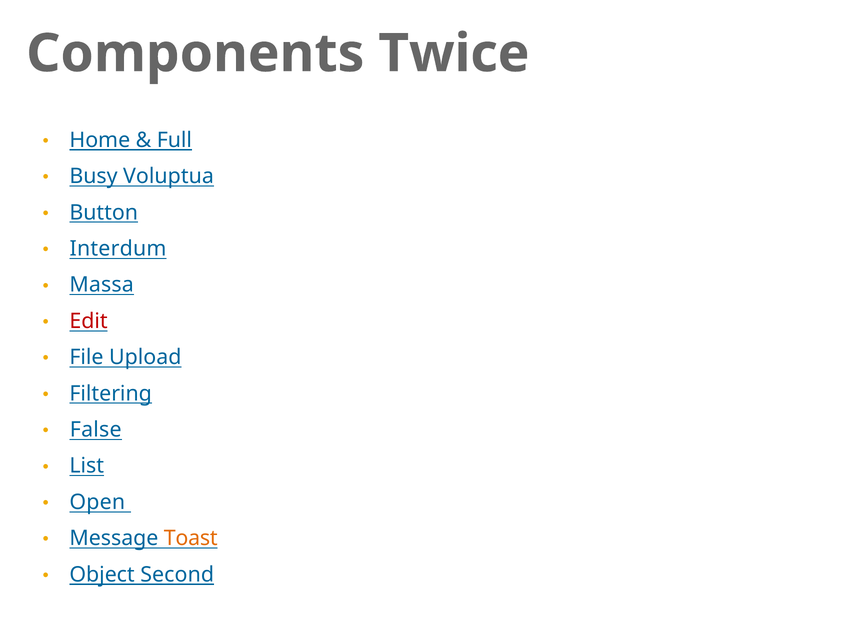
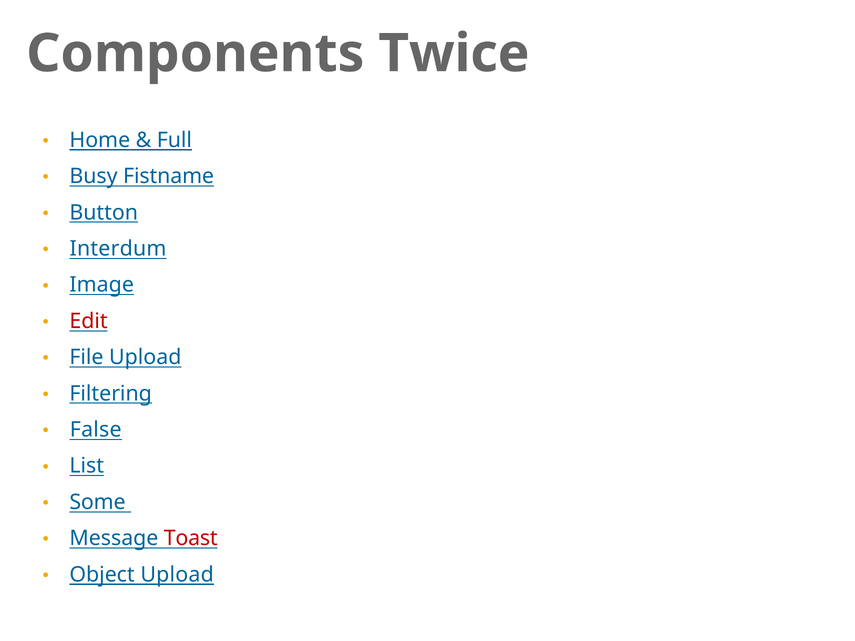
Voluptua: Voluptua -> Fistname
Massa: Massa -> Image
Open: Open -> Some
Toast colour: orange -> red
Object Second: Second -> Upload
